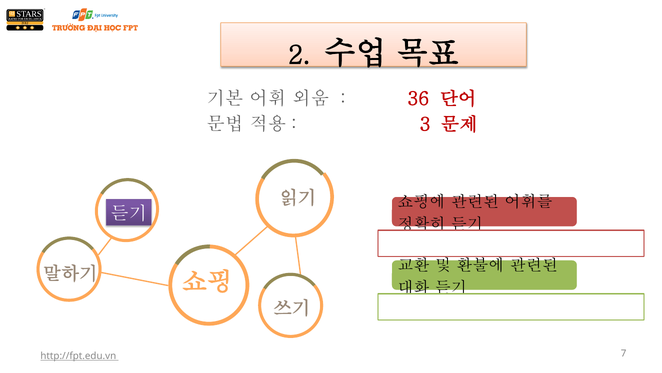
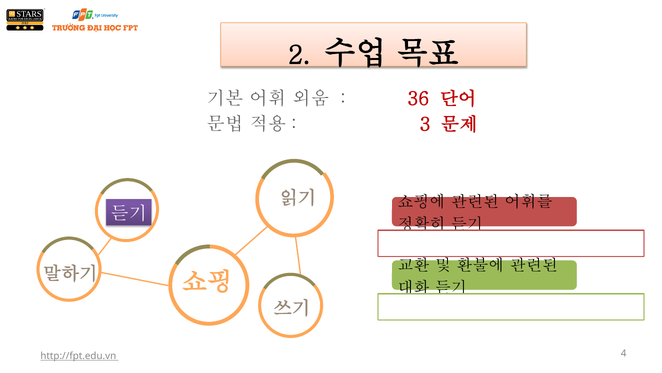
7: 7 -> 4
